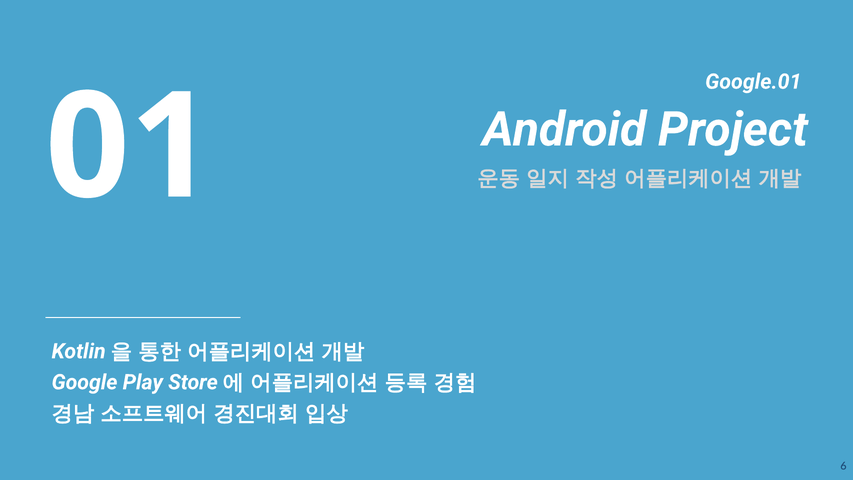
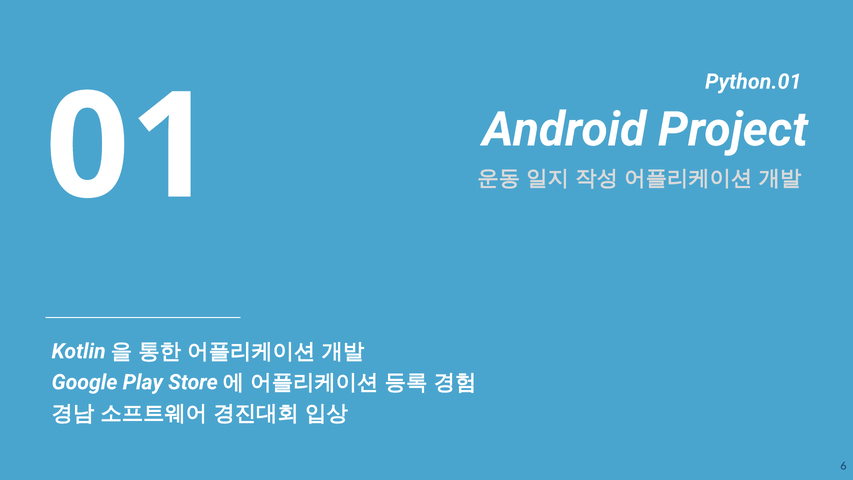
Google.01: Google.01 -> Python.01
